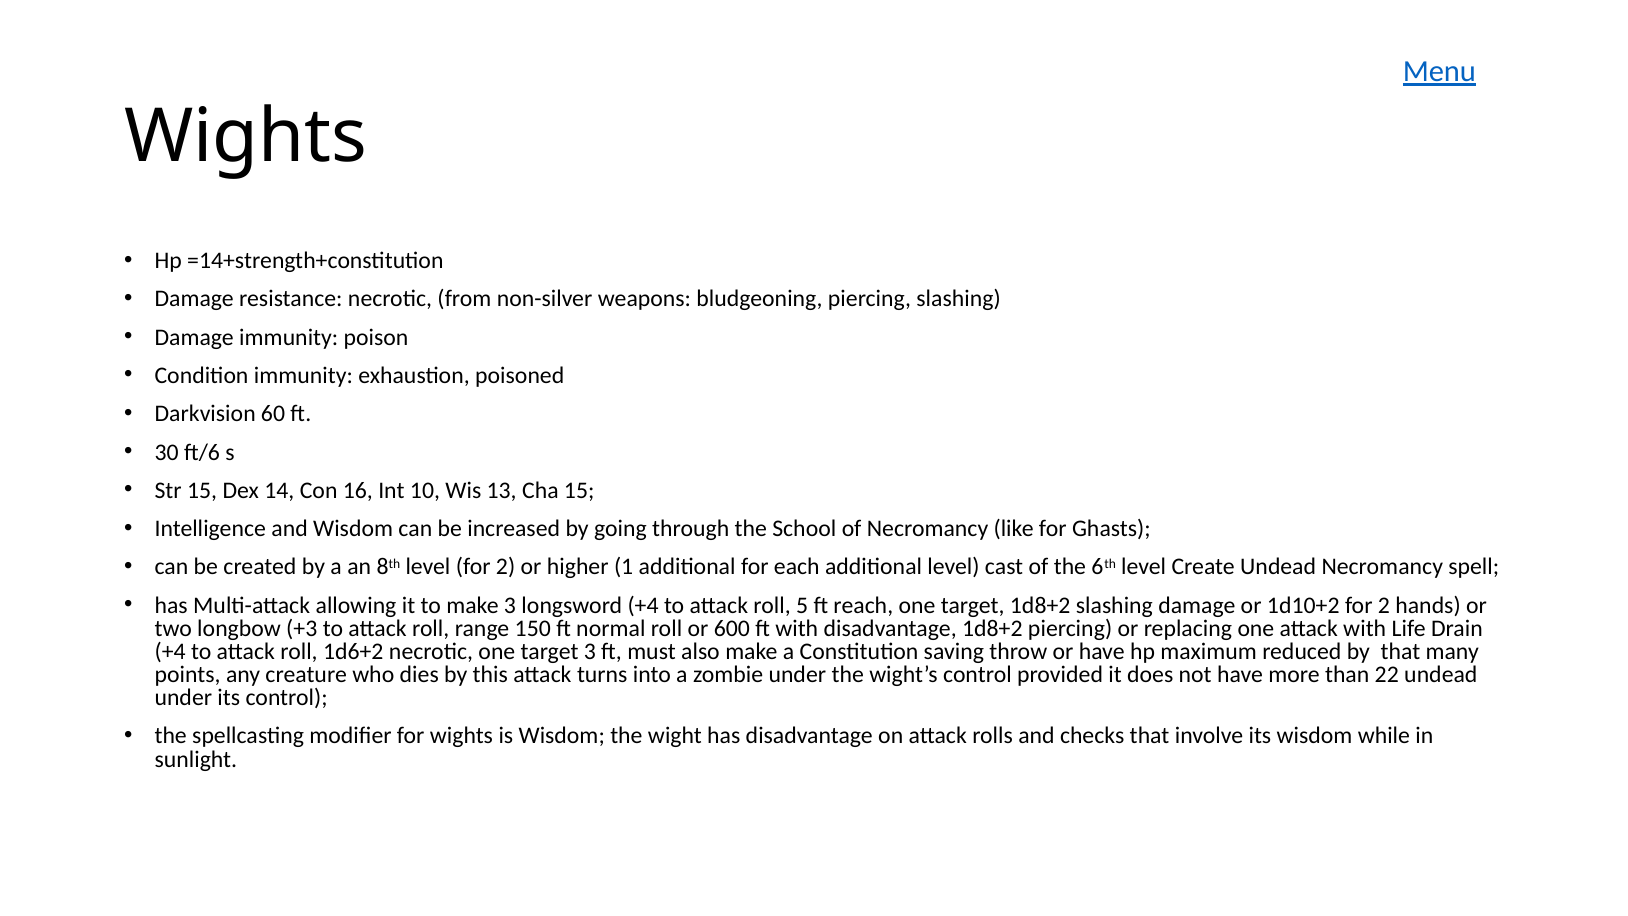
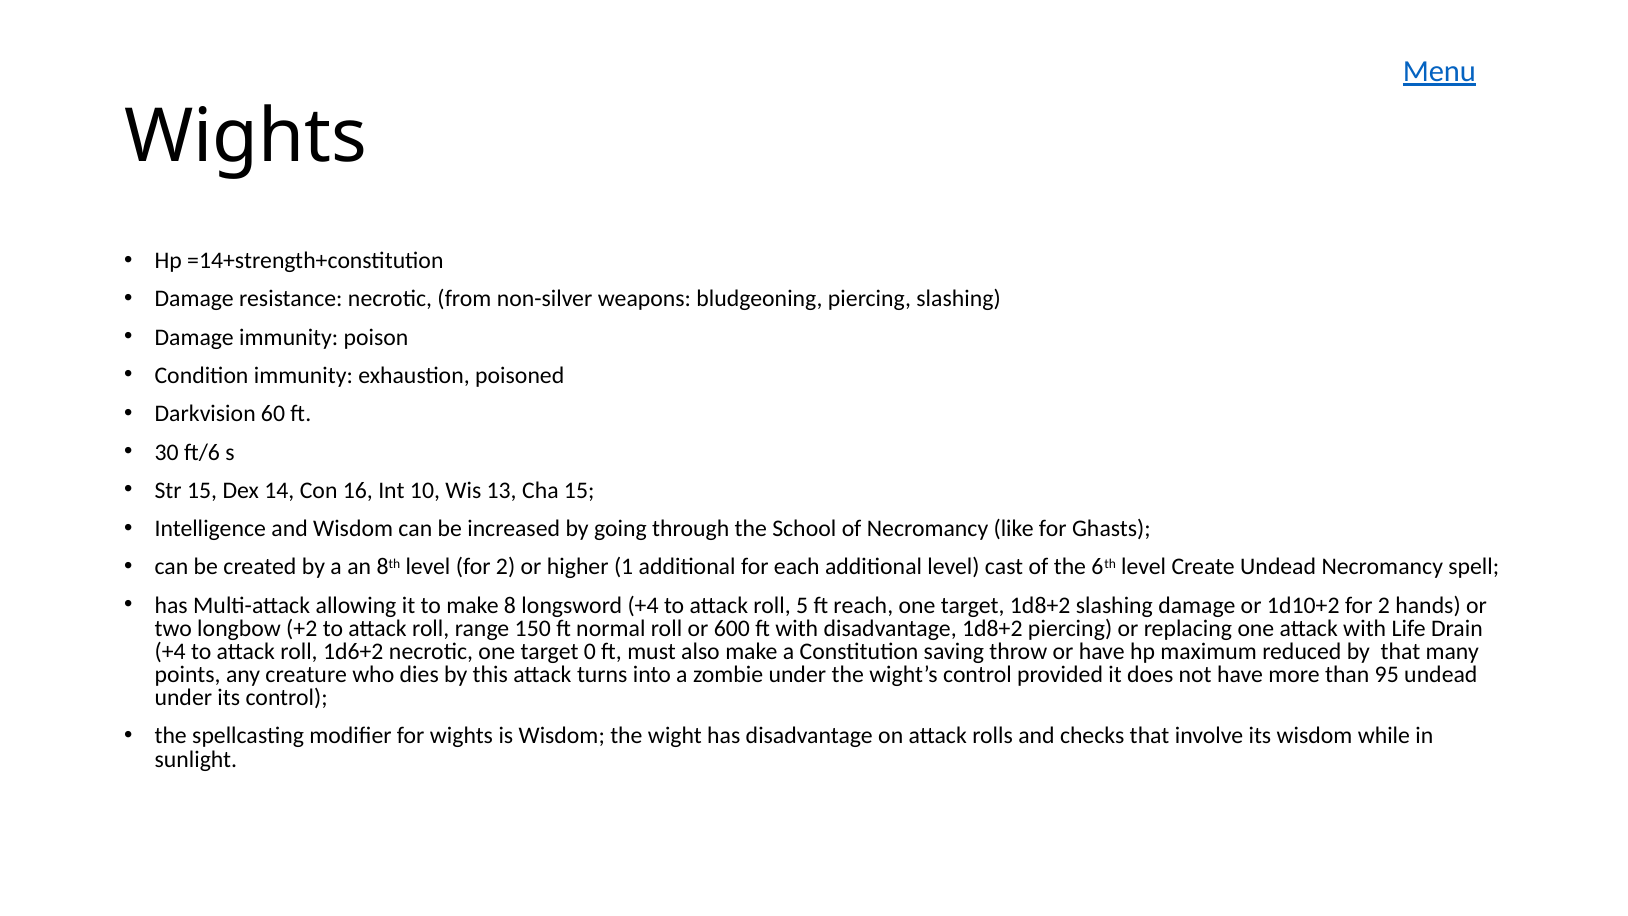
make 3: 3 -> 8
+3: +3 -> +2
target 3: 3 -> 0
22: 22 -> 95
